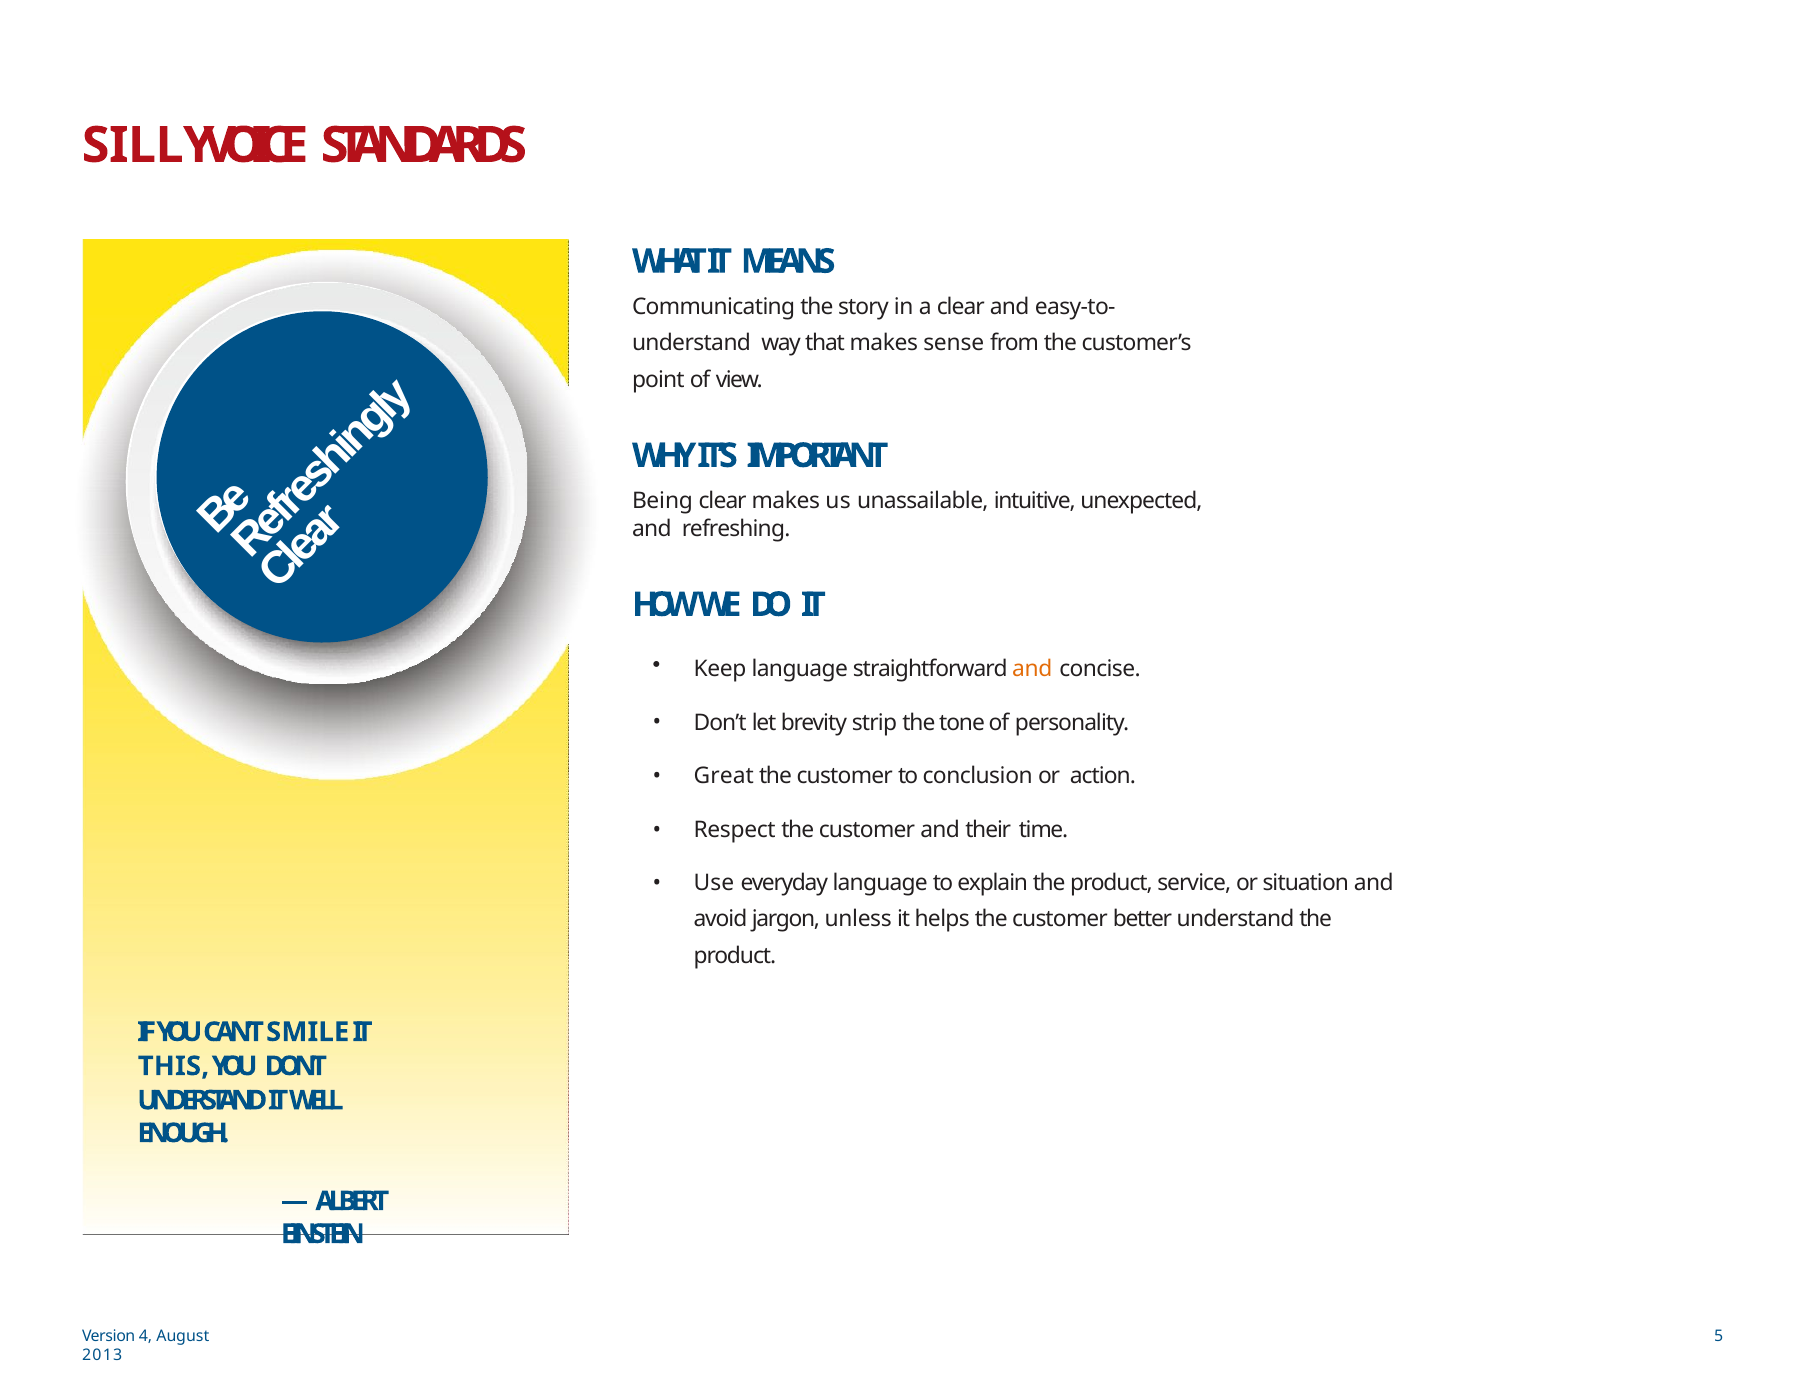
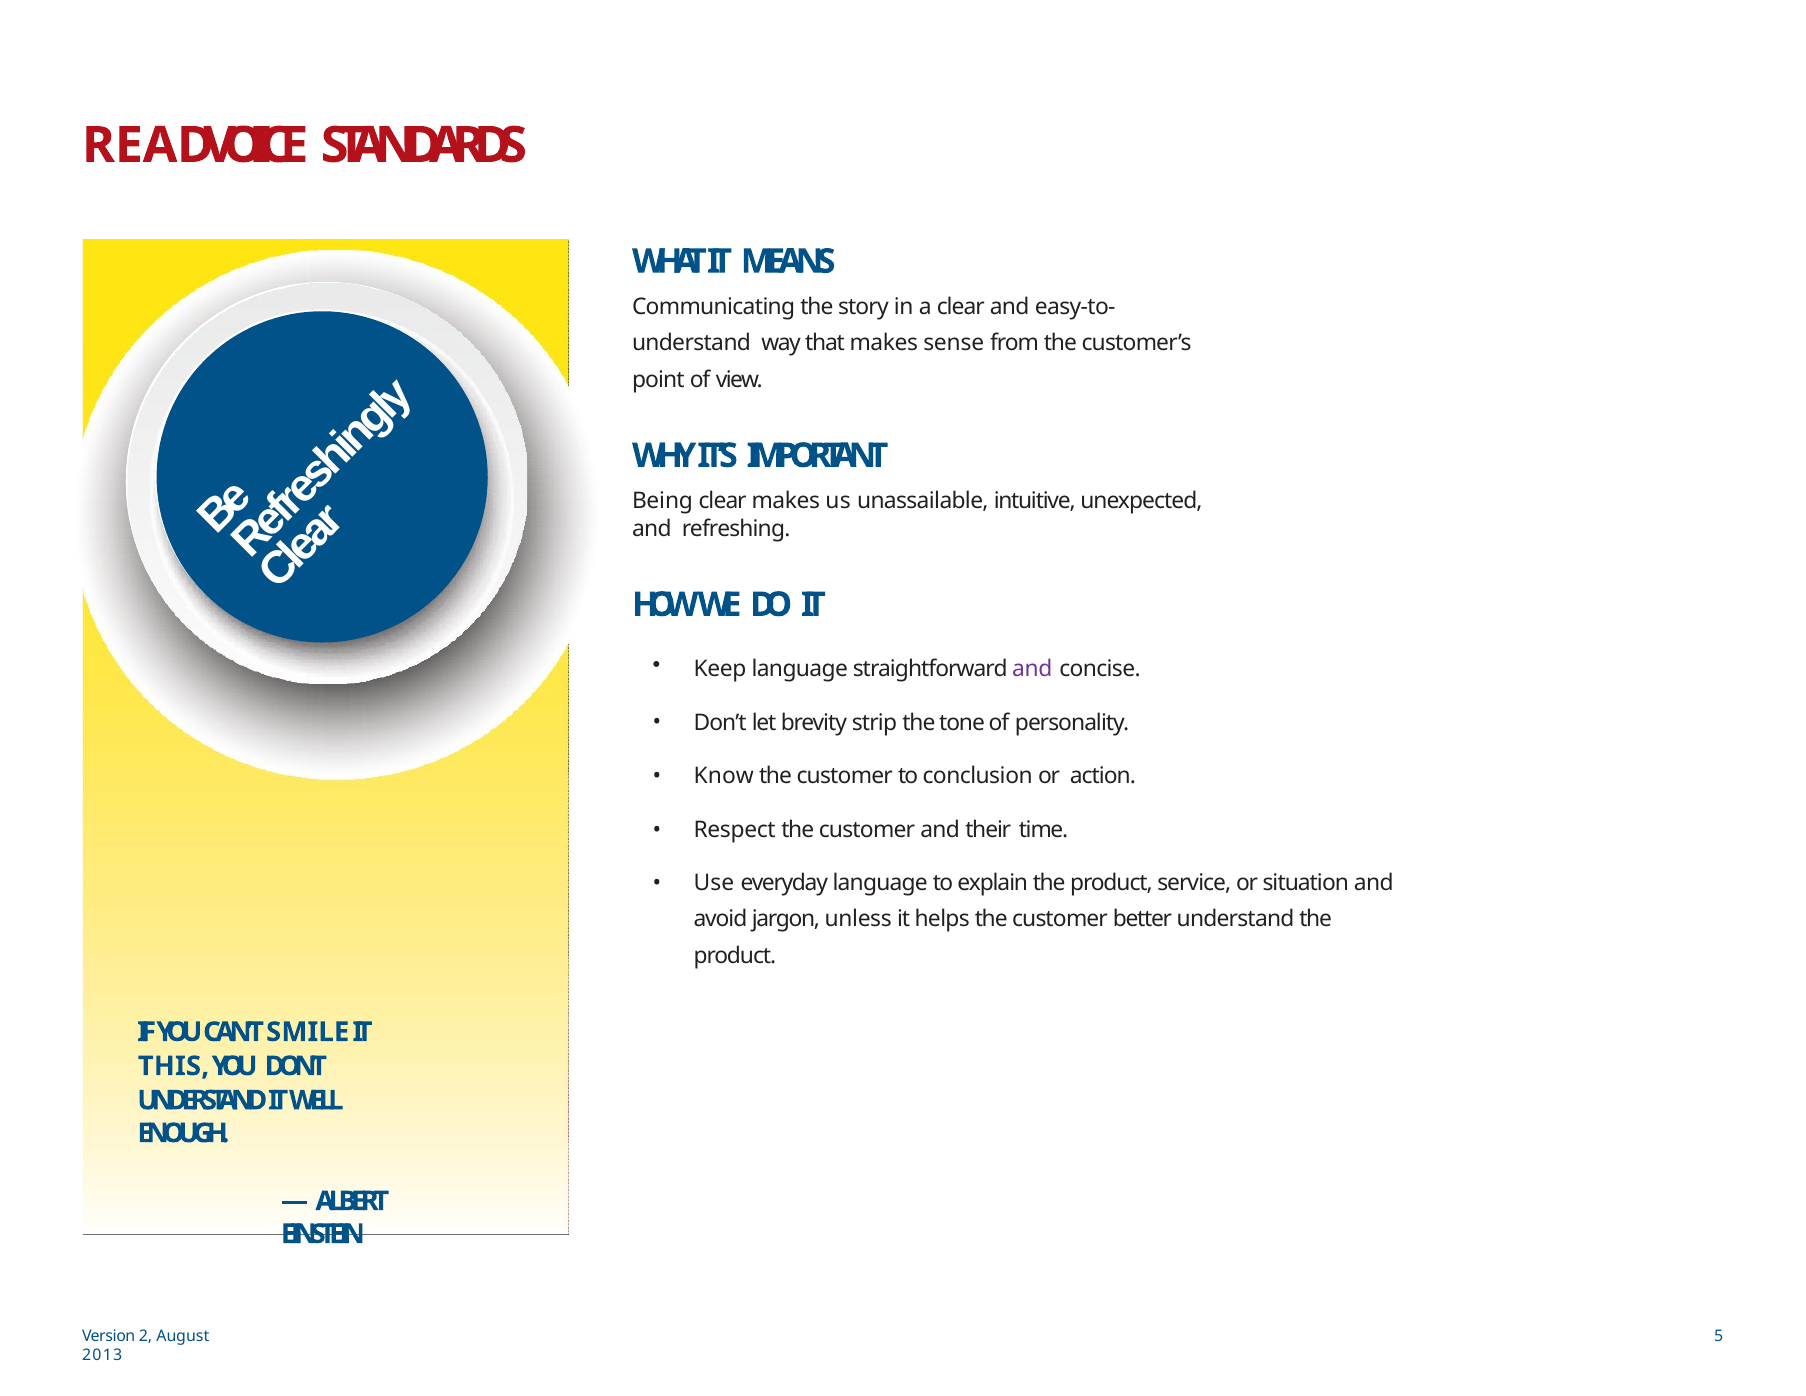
SILLY: SILLY -> READ
and at (1032, 669) colour: orange -> purple
Great: Great -> Know
4: 4 -> 2
